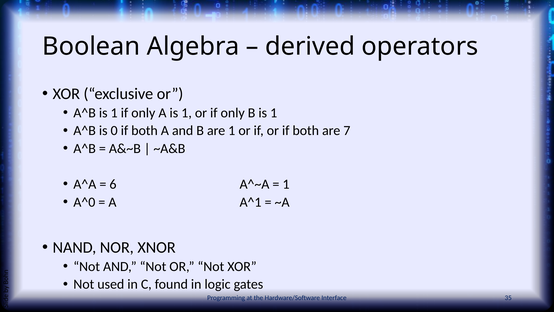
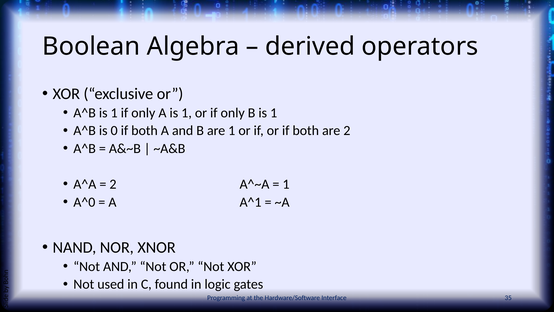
are 7: 7 -> 2
6 at (113, 184): 6 -> 2
